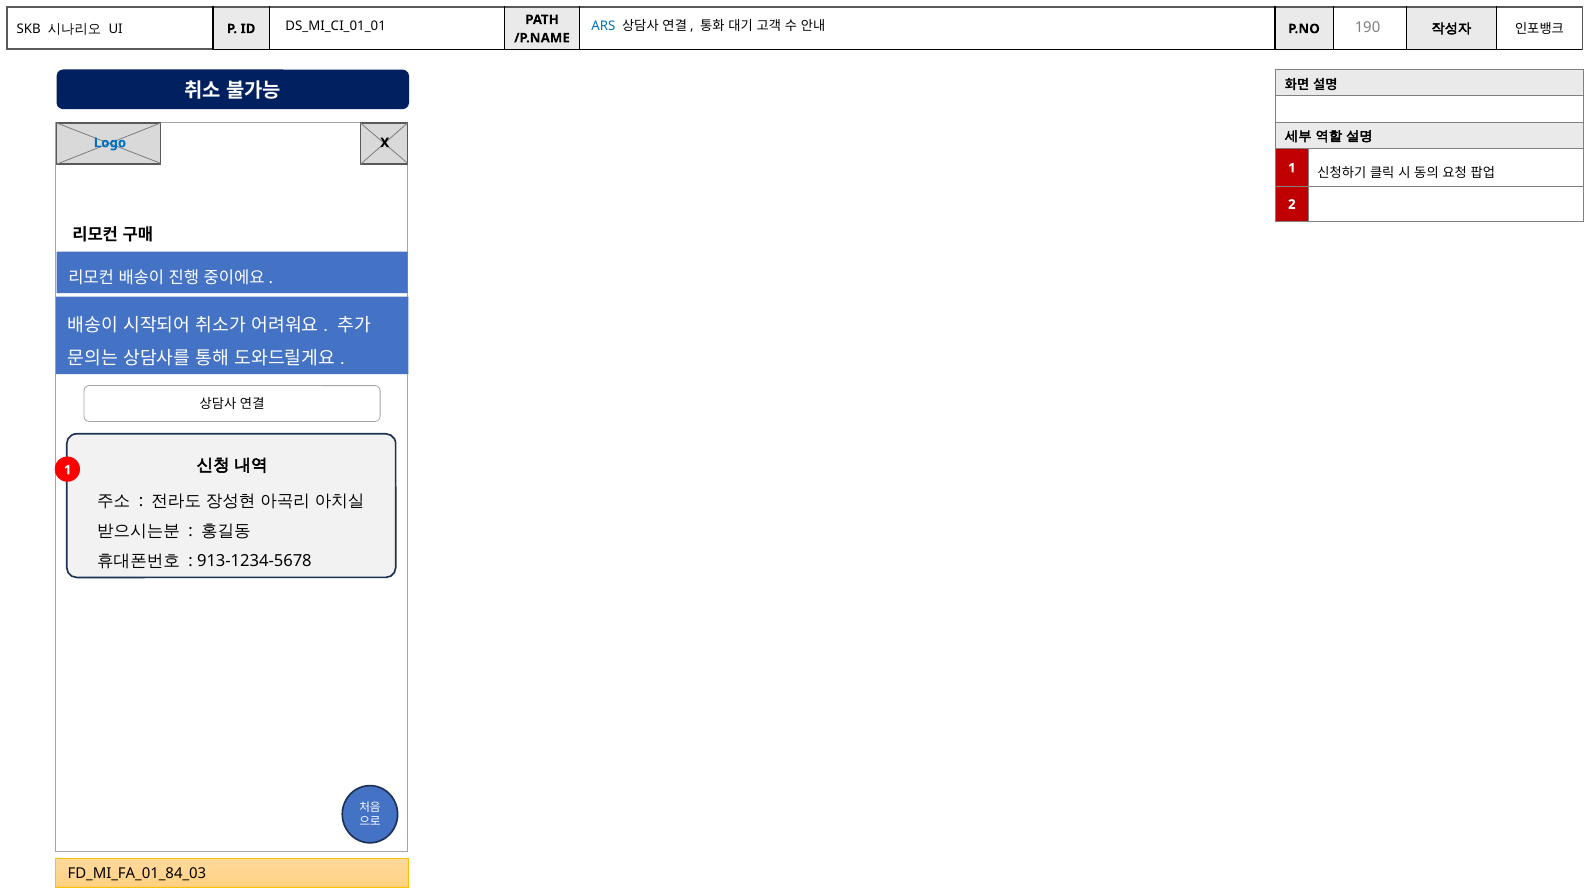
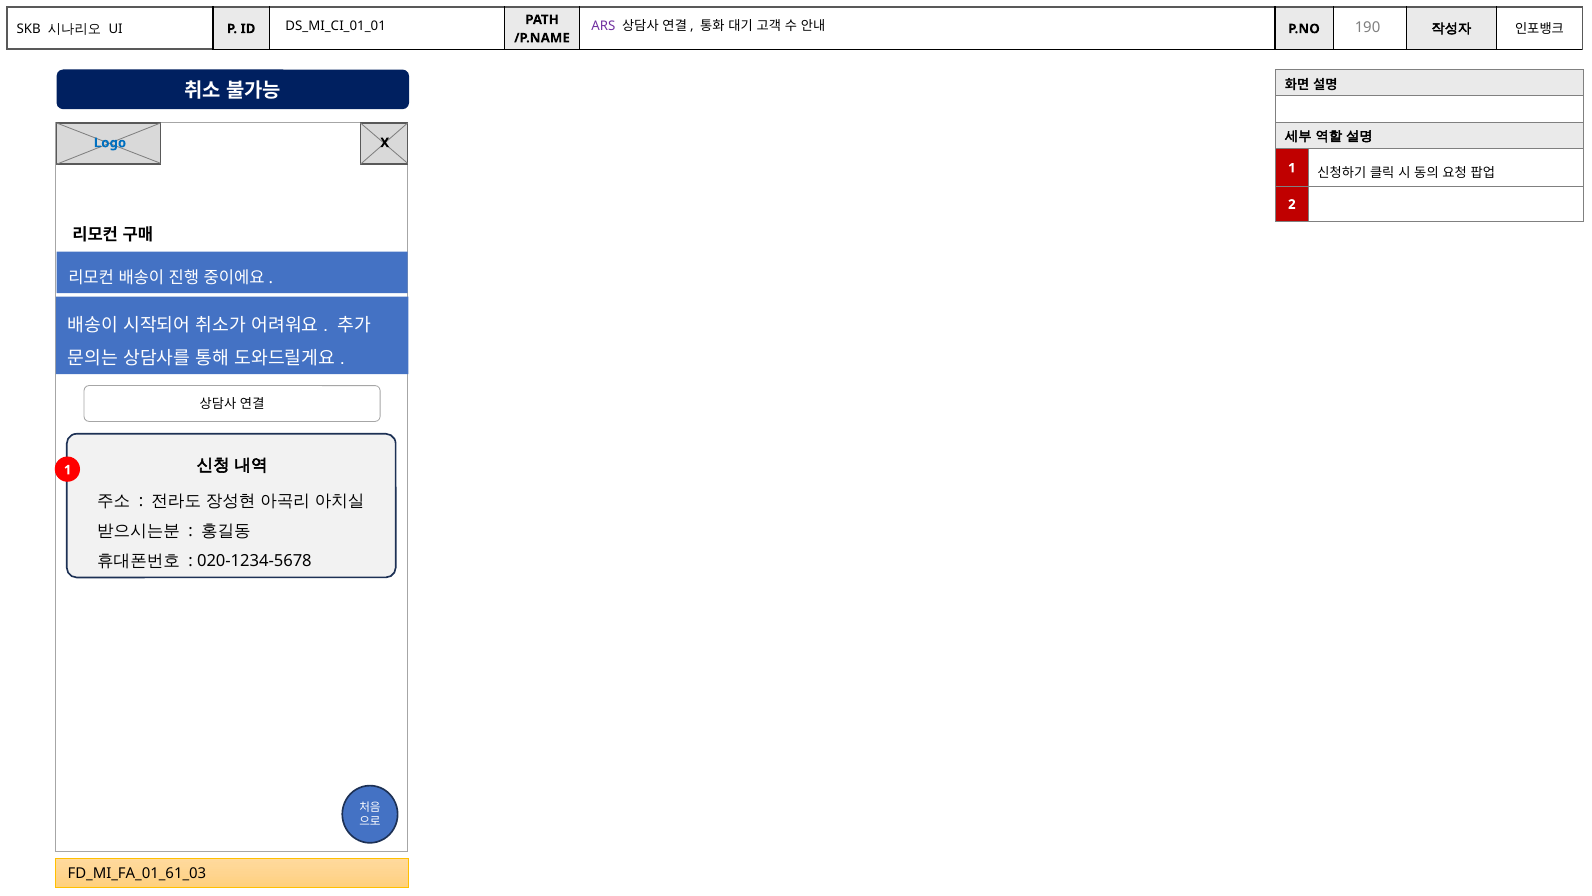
ARS colour: blue -> purple
913-1234-5678: 913-1234-5678 -> 020-1234-5678
FD_MI_FA_01_84_03: FD_MI_FA_01_84_03 -> FD_MI_FA_01_61_03
